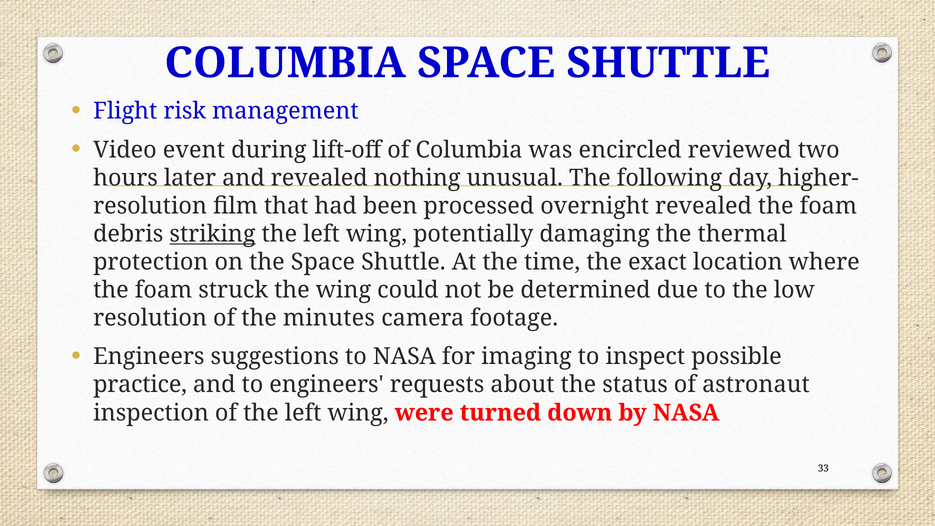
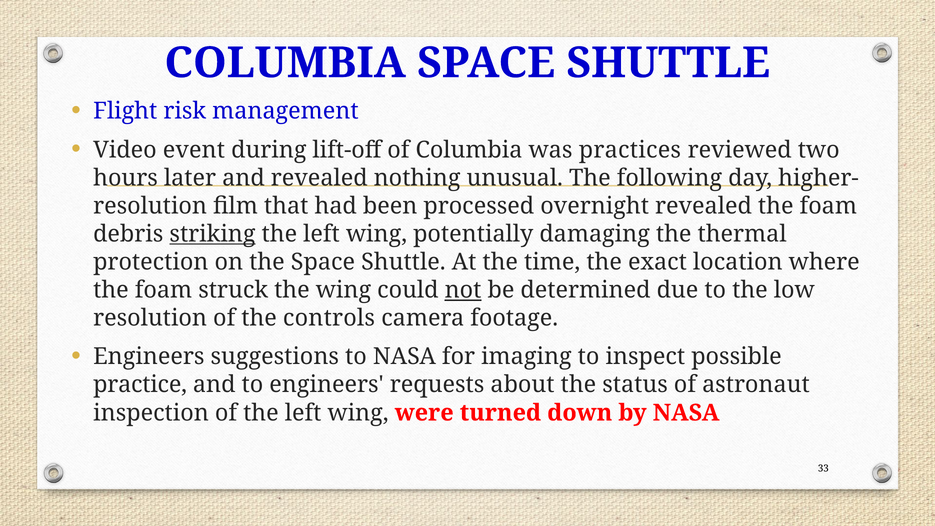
encircled: encircled -> practices
not underline: none -> present
minutes: minutes -> controls
